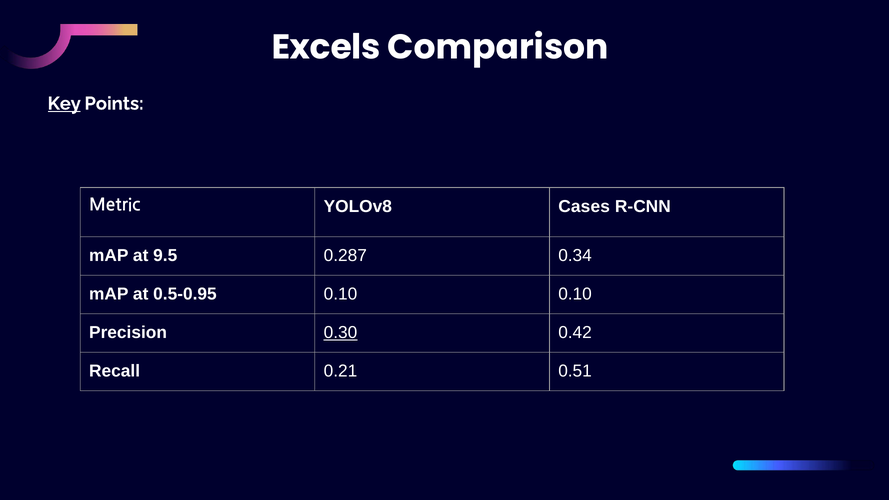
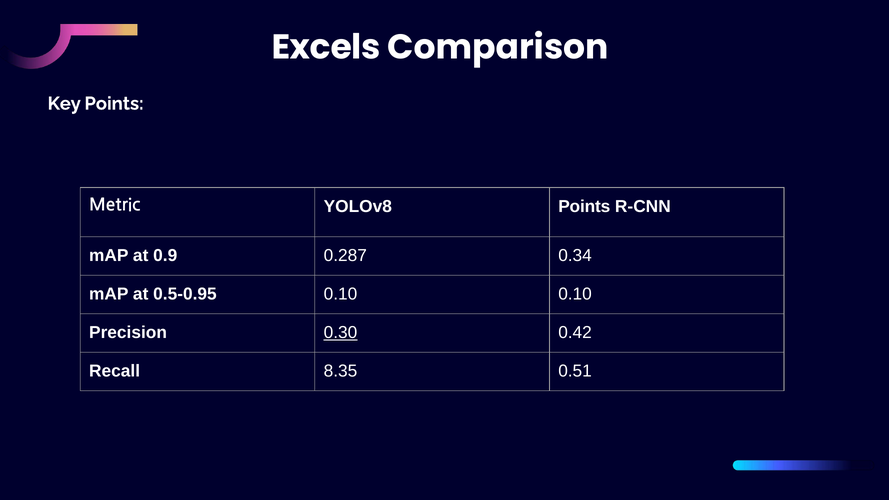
Key underline: present -> none
YOLOv8 Cases: Cases -> Points
9.5: 9.5 -> 0.9
0.21: 0.21 -> 8.35
